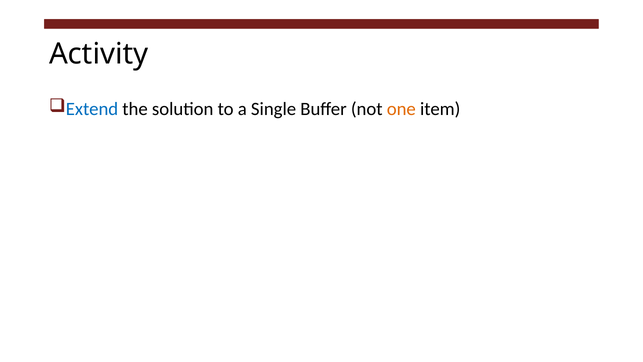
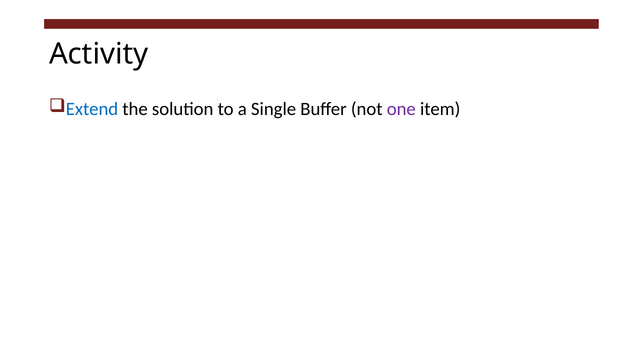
one colour: orange -> purple
